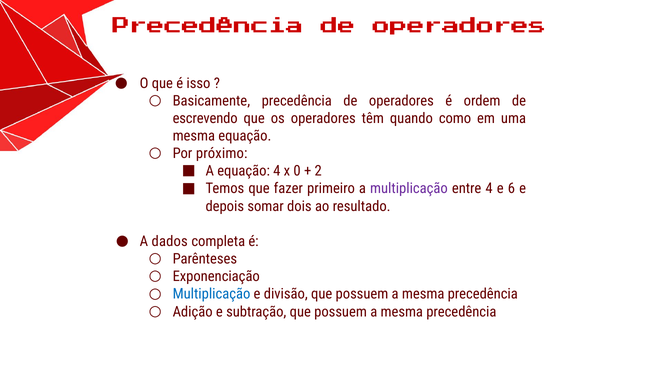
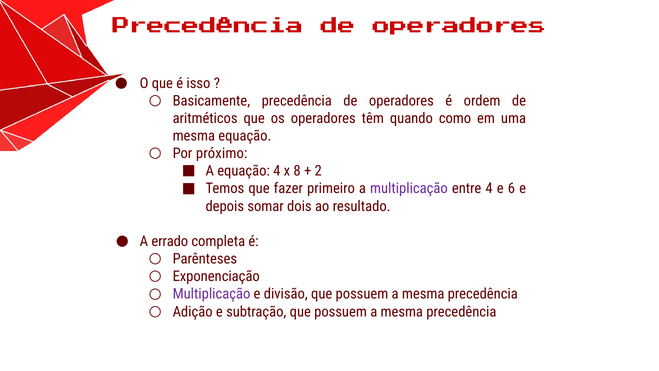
escrevendo: escrevendo -> aritméticos
0: 0 -> 8
dados: dados -> errado
Multiplicação at (211, 294) colour: blue -> purple
